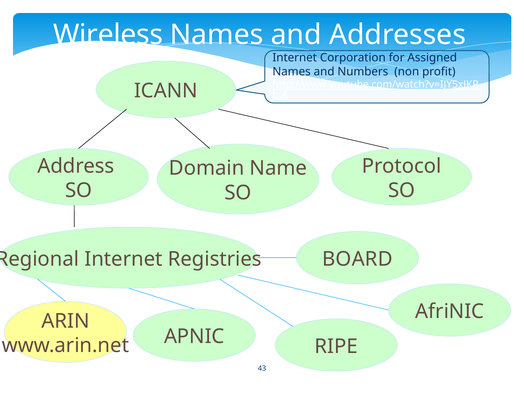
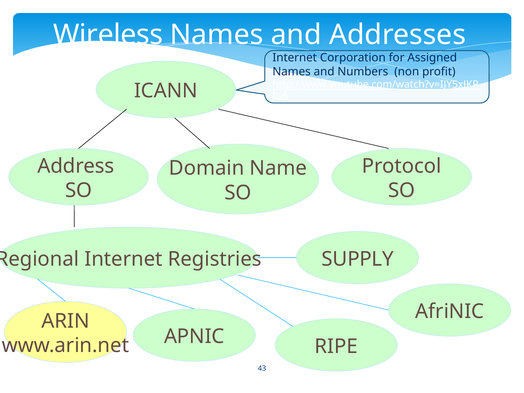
BOARD: BOARD -> SUPPLY
